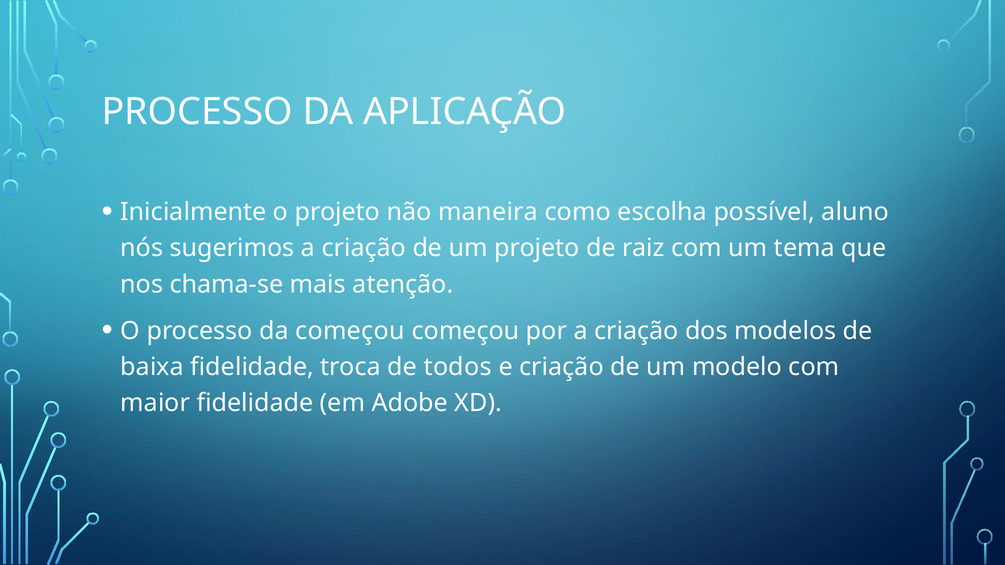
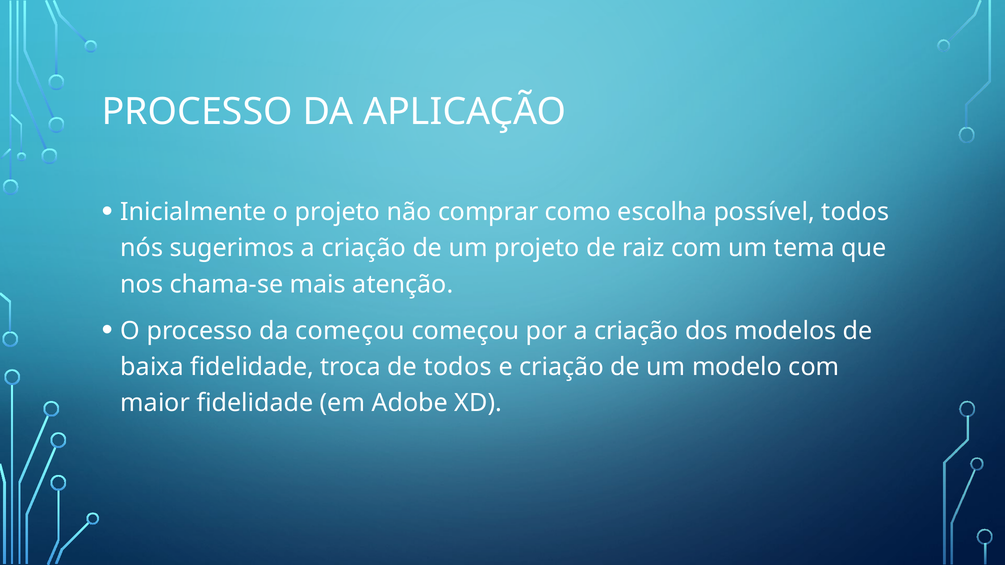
maneira: maneira -> comprar
possível aluno: aluno -> todos
